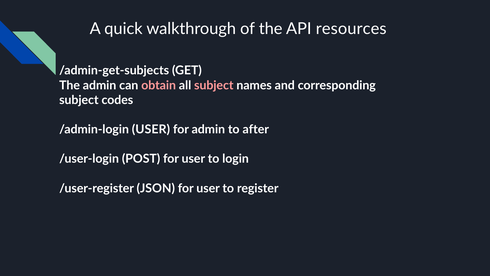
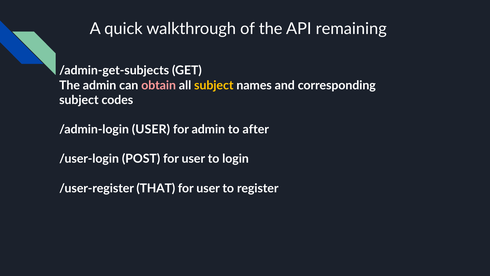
resources: resources -> remaining
subject at (214, 85) colour: pink -> yellow
JSON: JSON -> THAT
